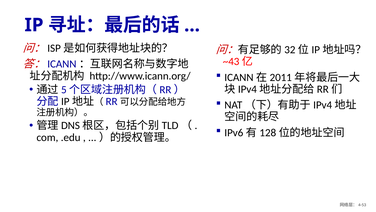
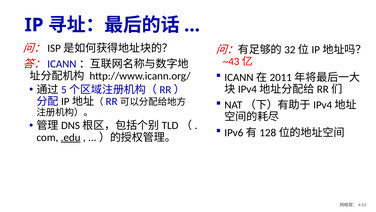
.edu underline: none -> present
